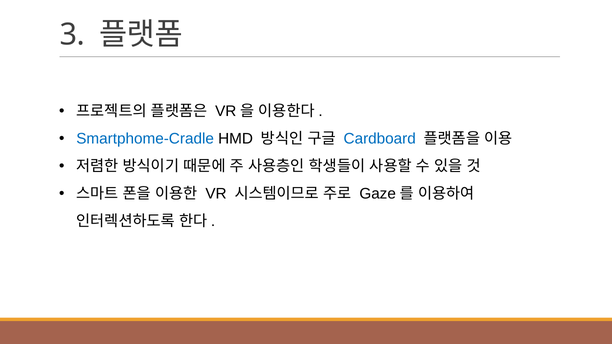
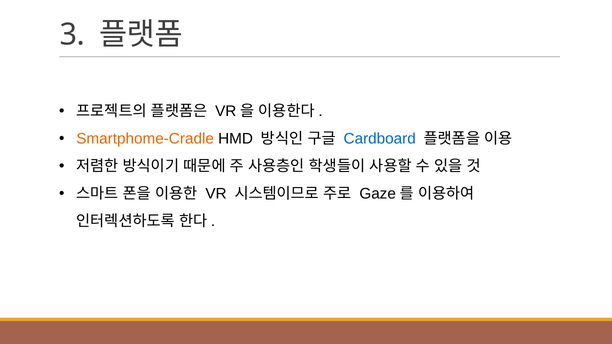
Smartphome-Cradle colour: blue -> orange
